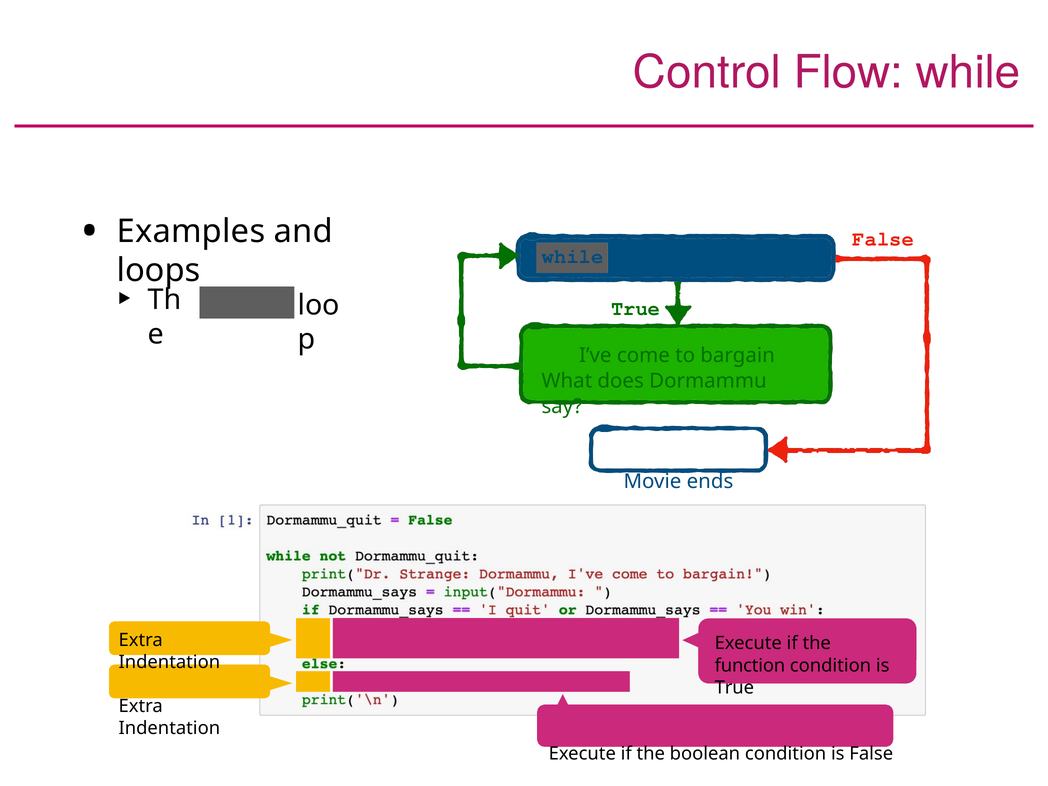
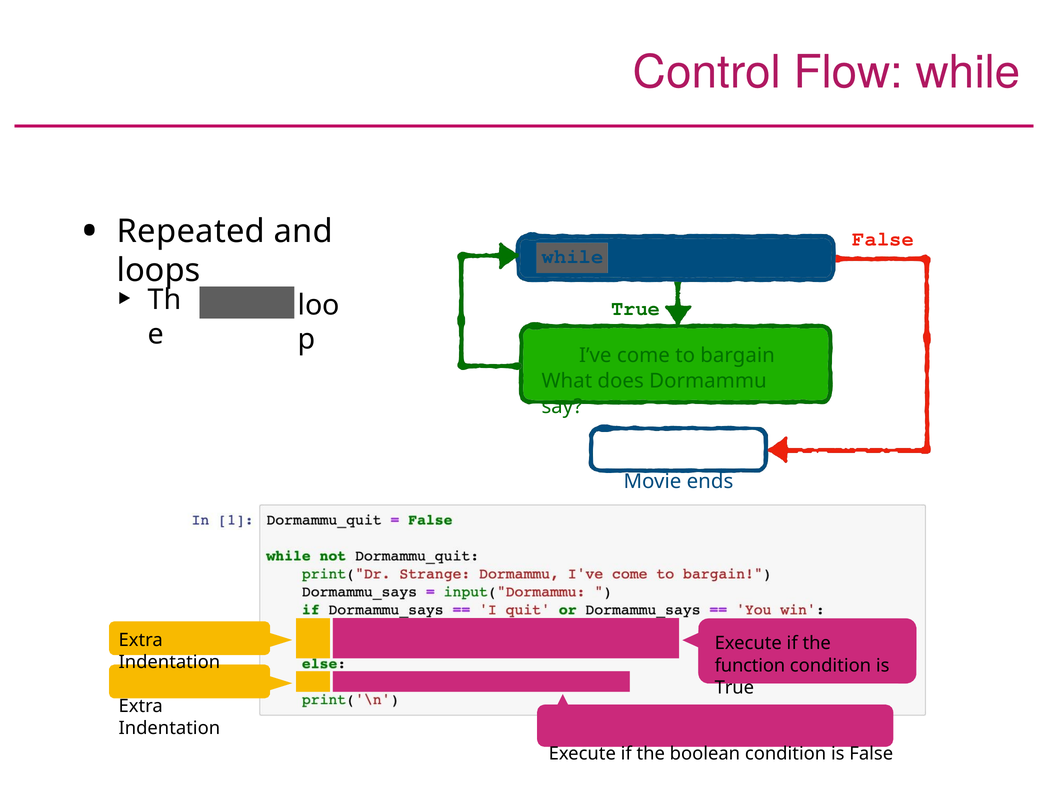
Examples: Examples -> Repeated
